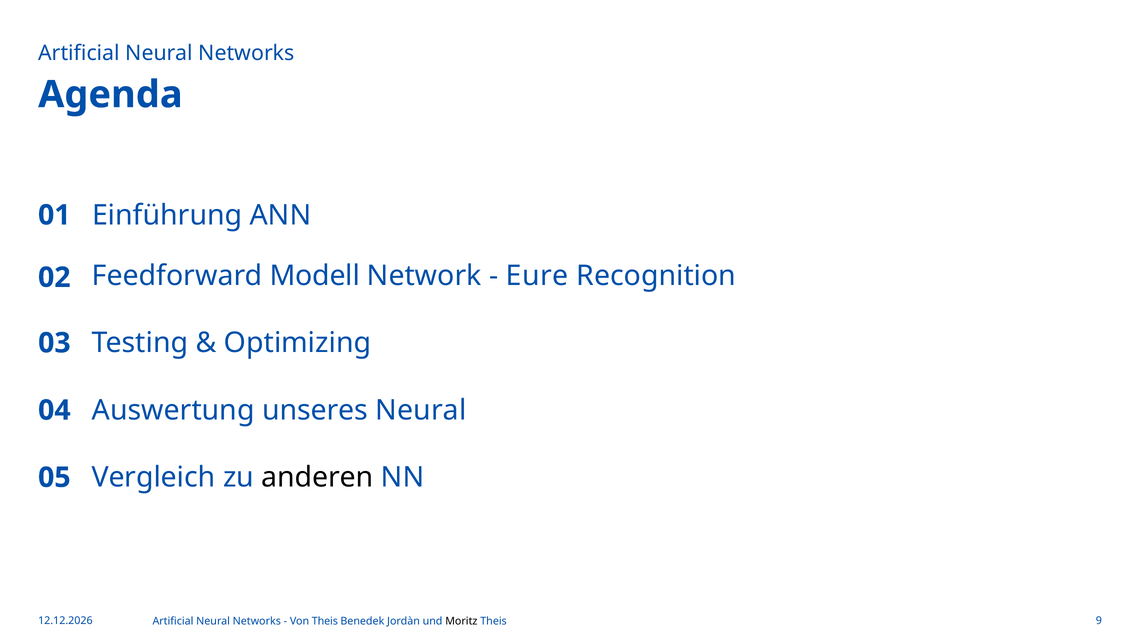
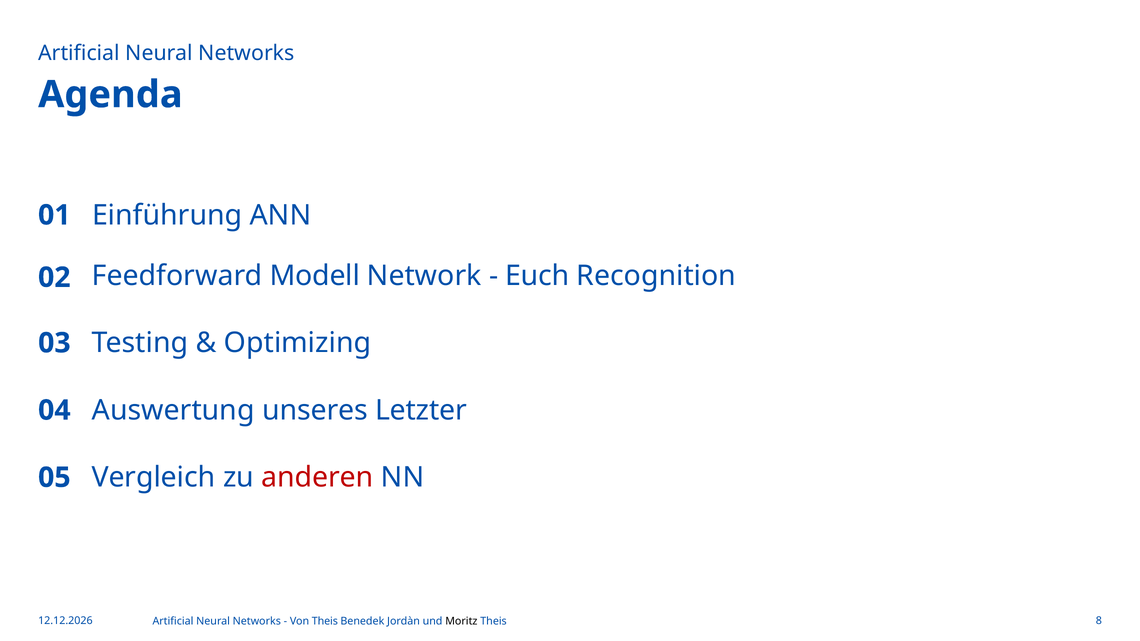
Eure: Eure -> Euch
unseres Neural: Neural -> Letzter
anderen colour: black -> red
9: 9 -> 8
